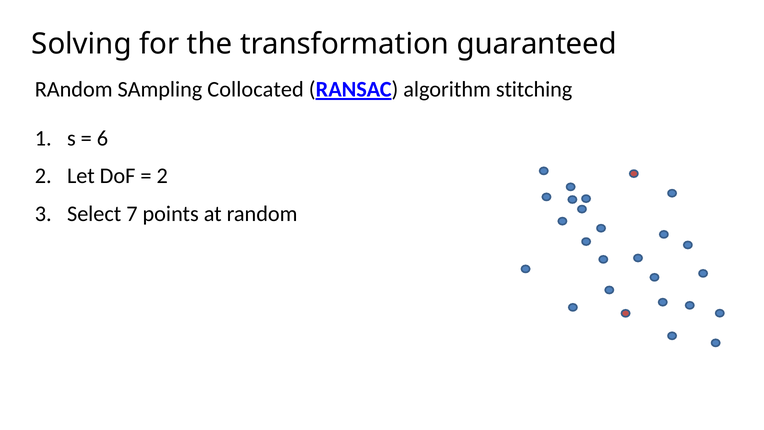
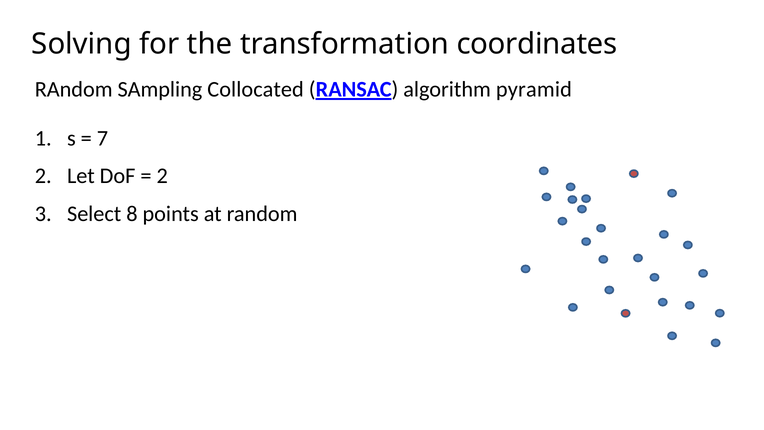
guaranteed: guaranteed -> coordinates
stitching: stitching -> pyramid
6: 6 -> 7
7: 7 -> 8
